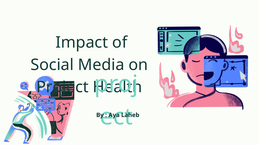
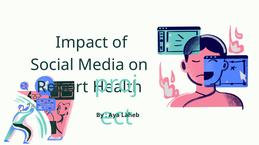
Project: Project -> Report
